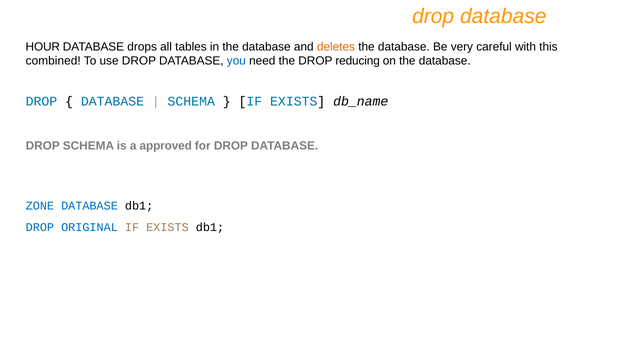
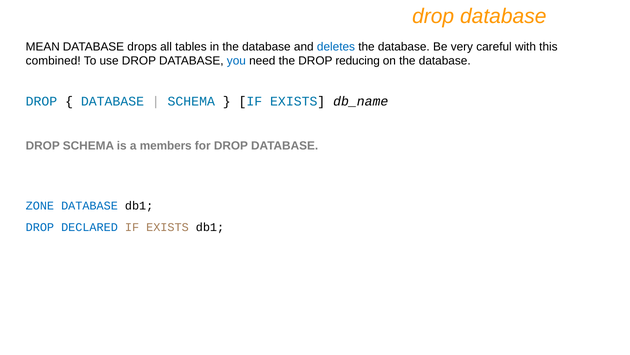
HOUR: HOUR -> MEAN
deletes colour: orange -> blue
approved: approved -> members
ORIGINAL: ORIGINAL -> DECLARED
